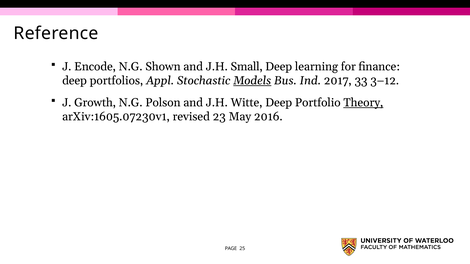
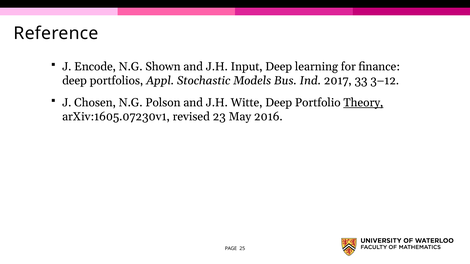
Small: Small -> Input
Models underline: present -> none
Growth: Growth -> Chosen
